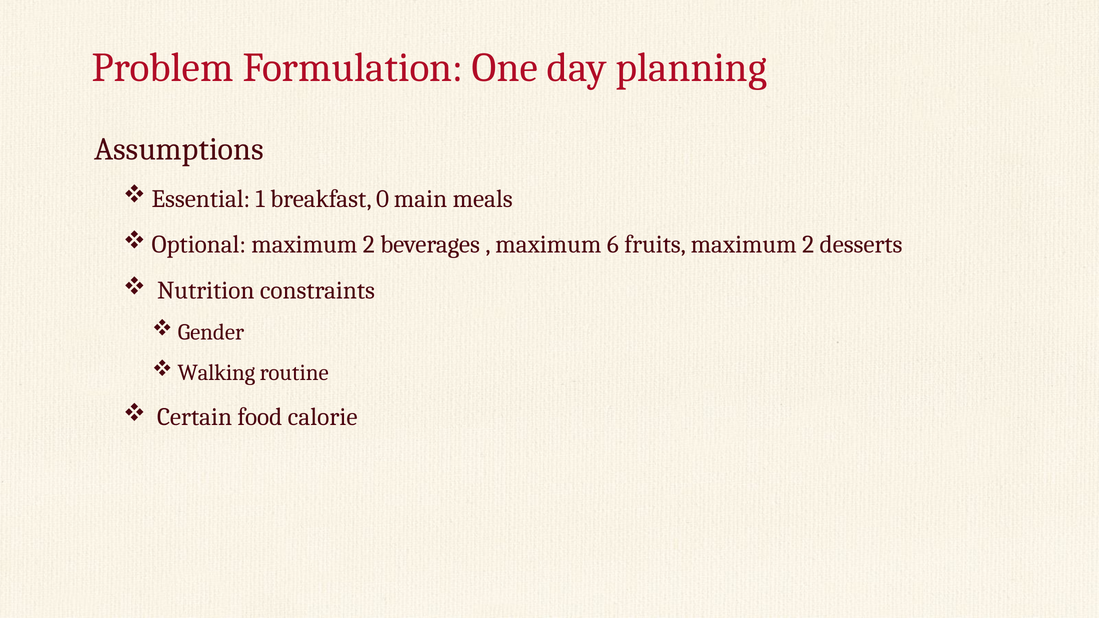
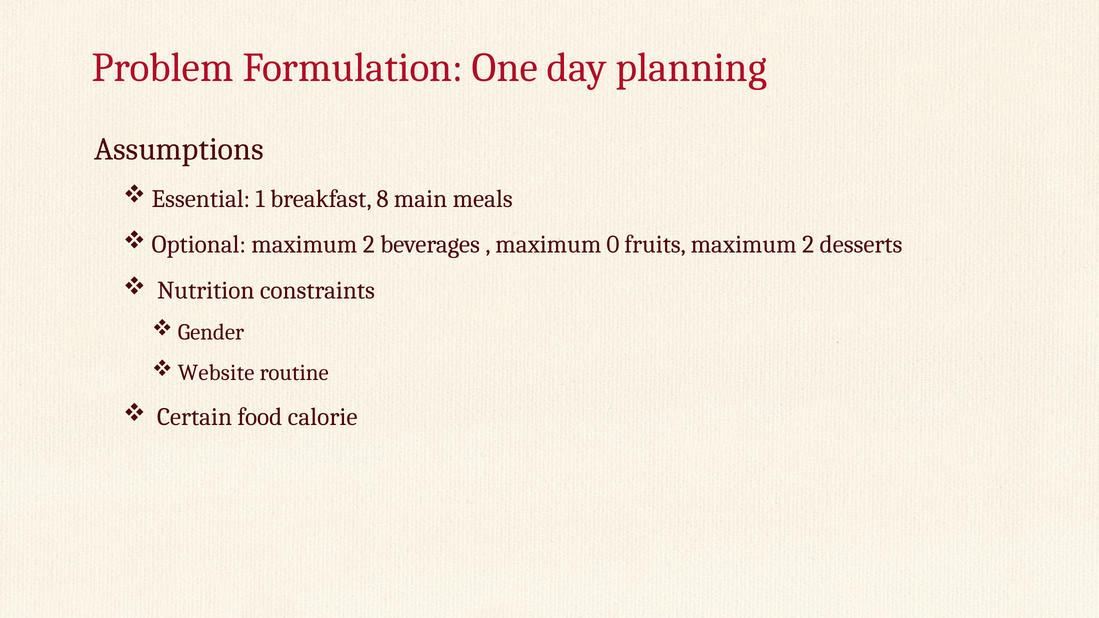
0: 0 -> 8
6: 6 -> 0
Walking: Walking -> Website
